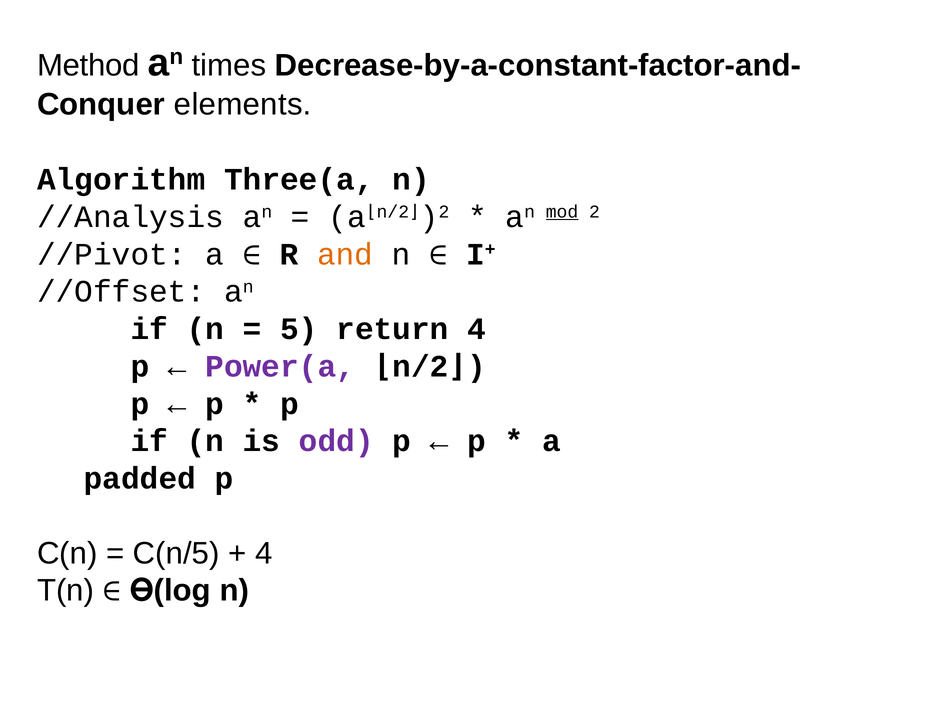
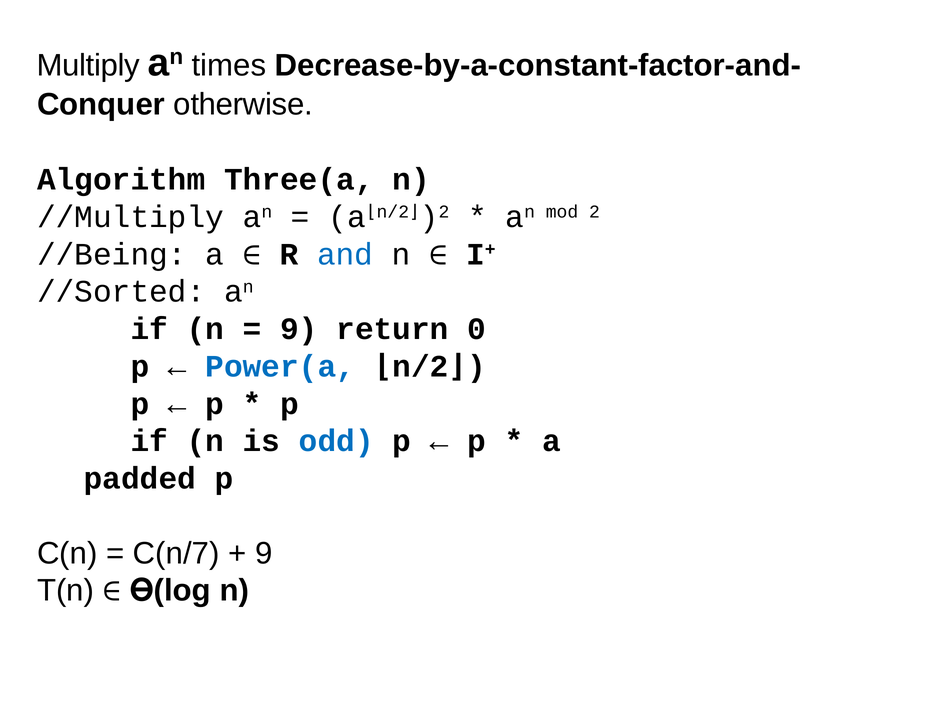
Method: Method -> Multiply
elements: elements -> otherwise
mod underline: present -> none
//Analysis: //Analysis -> //Multiply
//Pivot: //Pivot -> //Being
and colour: orange -> blue
//Offset: //Offset -> //Sorted
5 at (299, 329): 5 -> 9
return 4: 4 -> 0
Power(a colour: purple -> blue
odd colour: purple -> blue
C(n/5: C(n/5 -> C(n/7
4 at (264, 554): 4 -> 9
